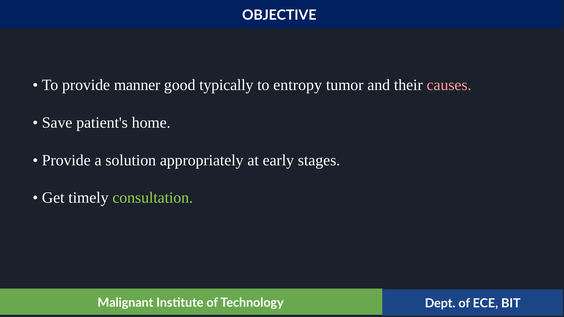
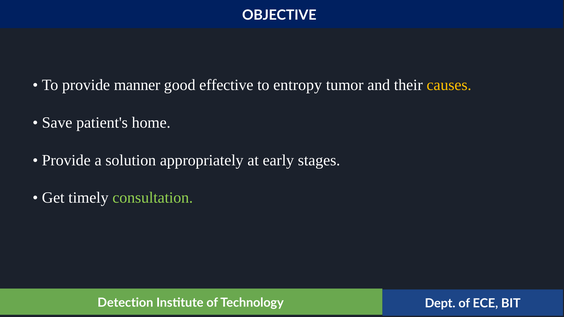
typically: typically -> effective
causes colour: pink -> yellow
Malignant: Malignant -> Detection
